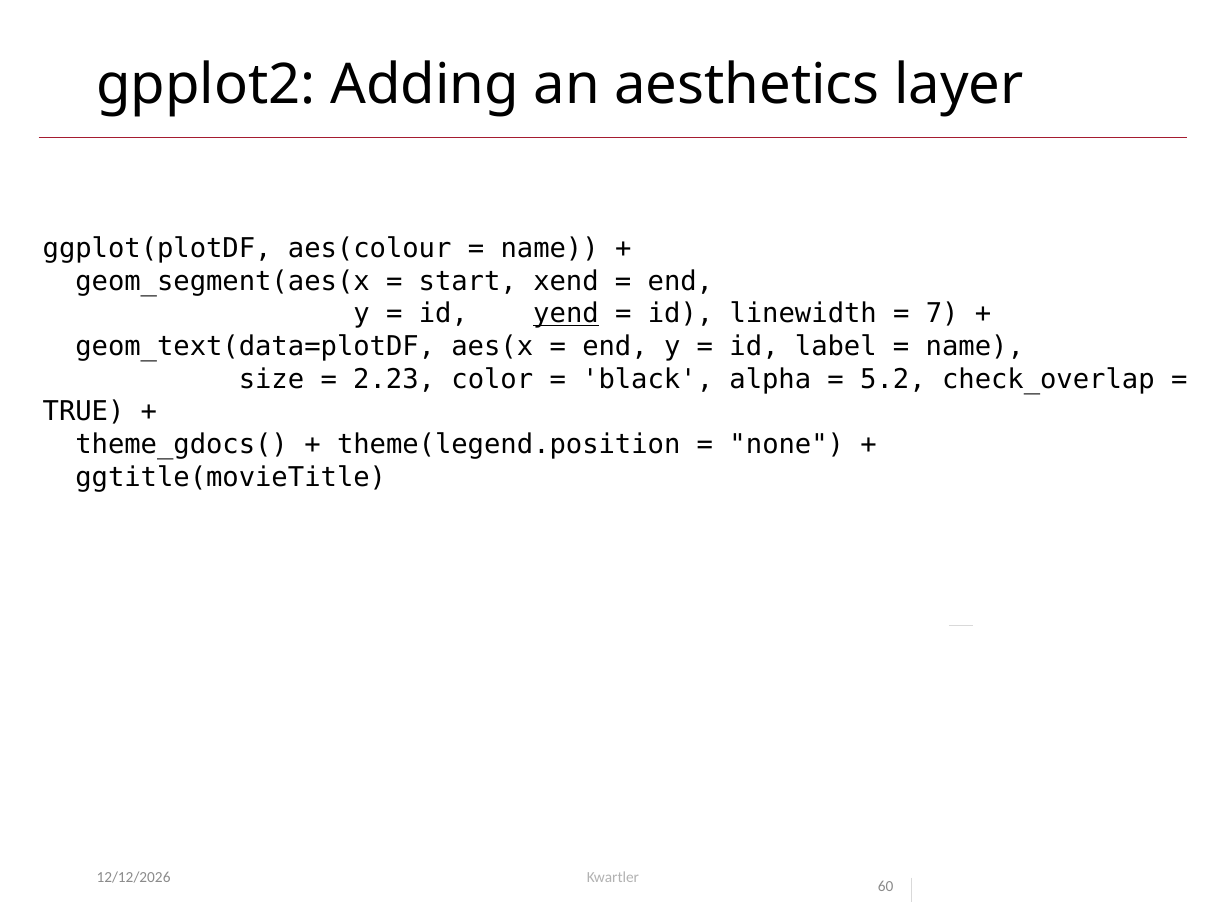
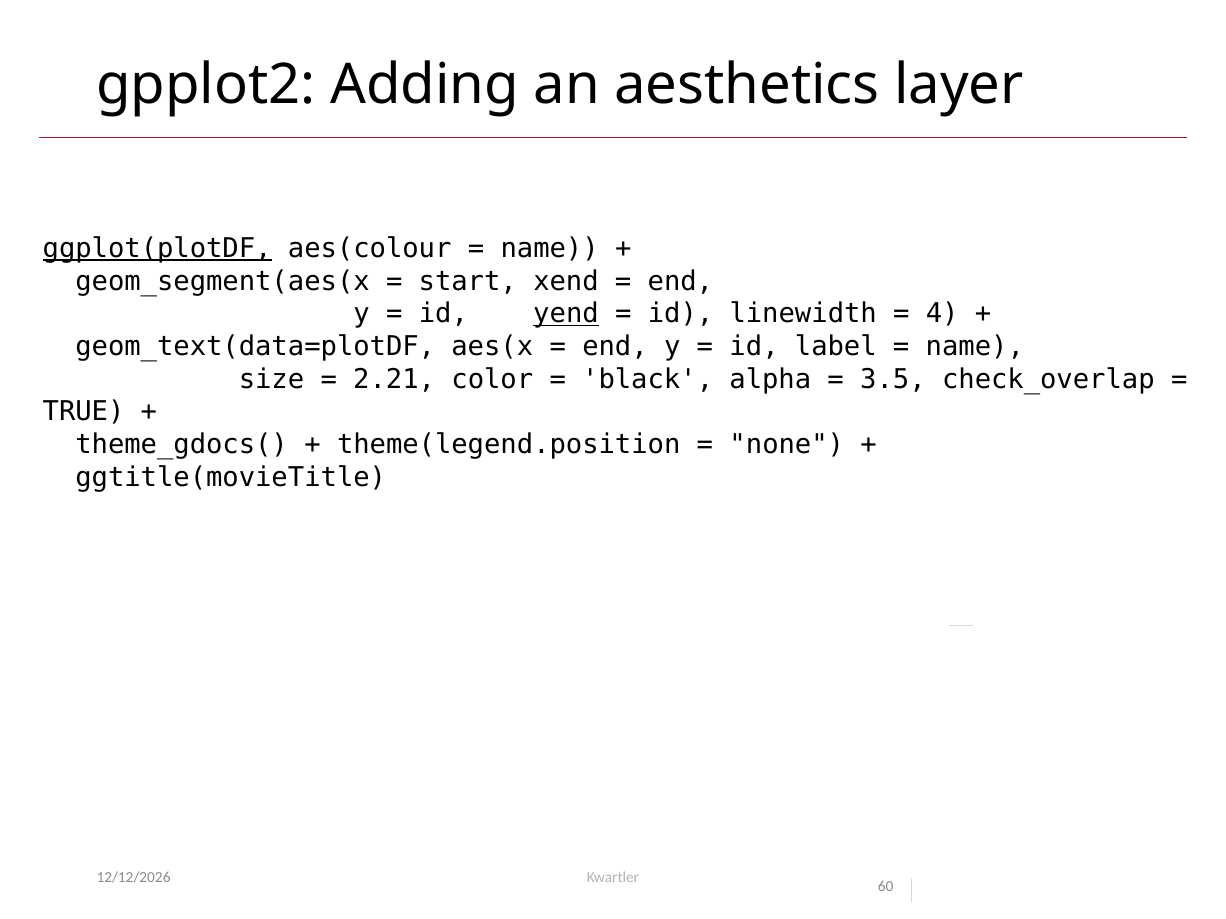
ggplot(plotDF underline: none -> present
7: 7 -> 4
2.23: 2.23 -> 2.21
5.2: 5.2 -> 3.5
